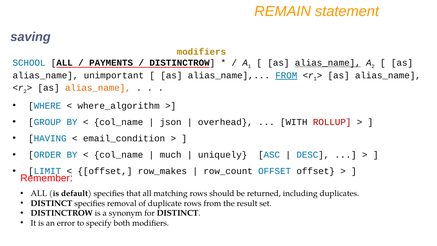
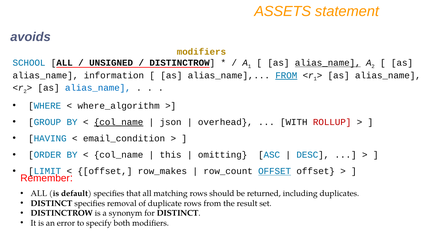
REMAIN: REMAIN -> ASSETS
saving: saving -> avoids
PAYMENTS: PAYMENTS -> UNSIGNED
unimportant: unimportant -> information
alias_name at (98, 88) colour: orange -> blue
col_name at (119, 122) underline: none -> present
much: much -> this
uniquely: uniquely -> omitting
OFFSET at (275, 171) underline: none -> present
